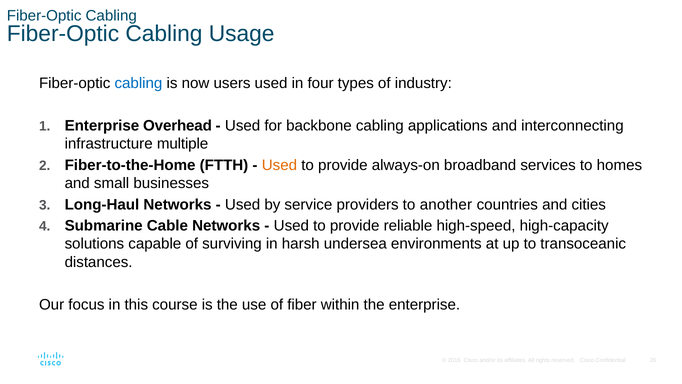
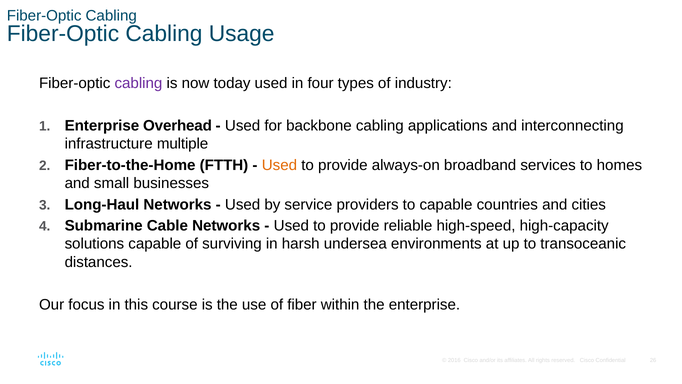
cabling at (138, 83) colour: blue -> purple
users: users -> today
to another: another -> capable
